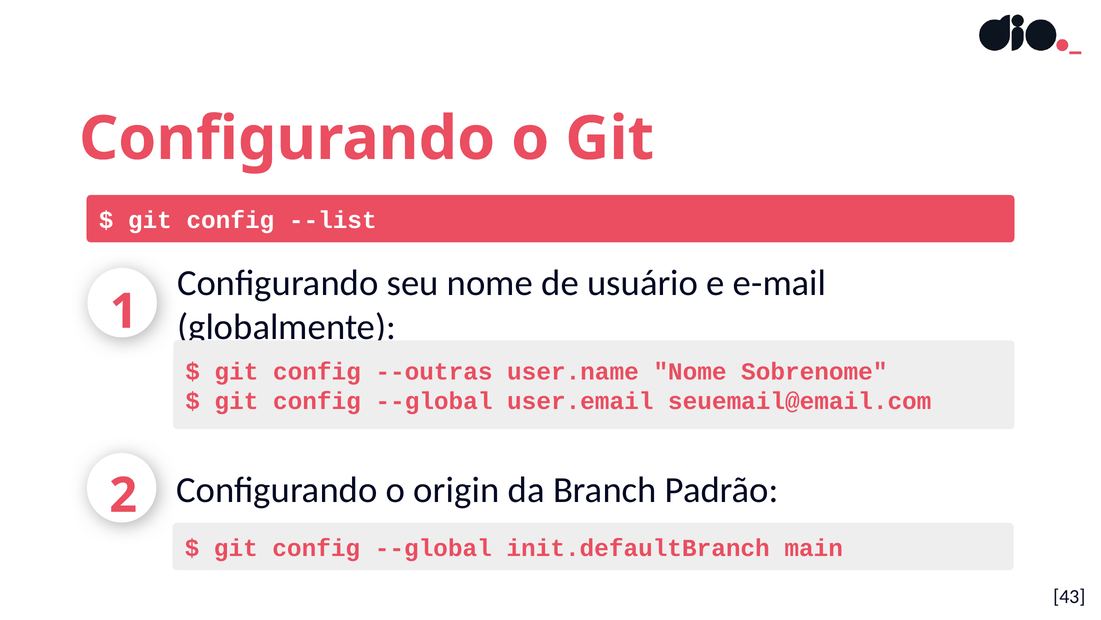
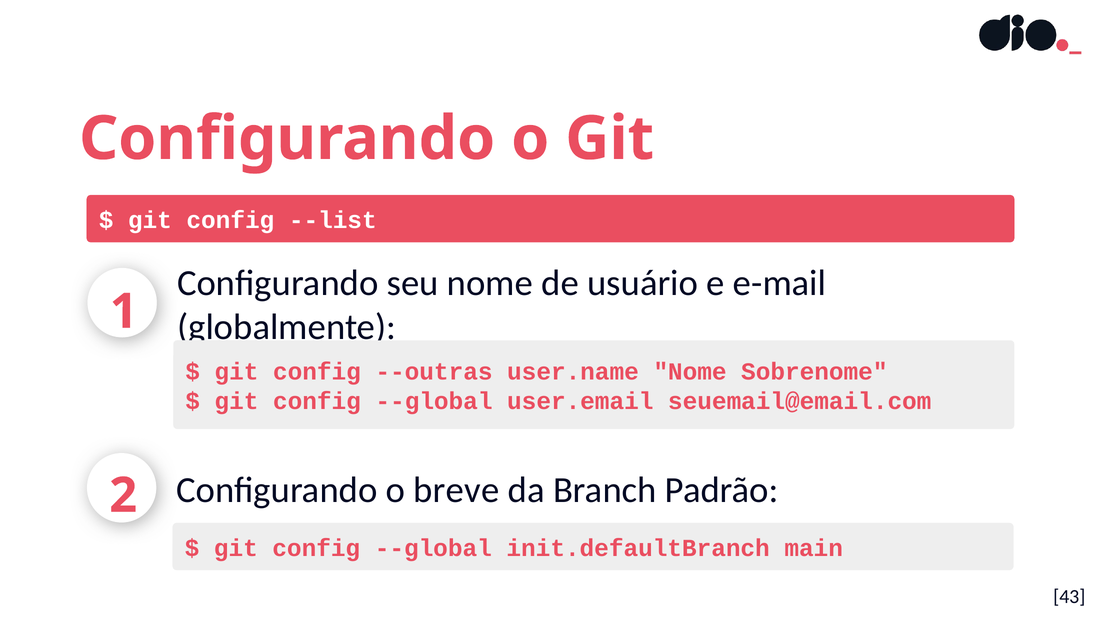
origin: origin -> breve
